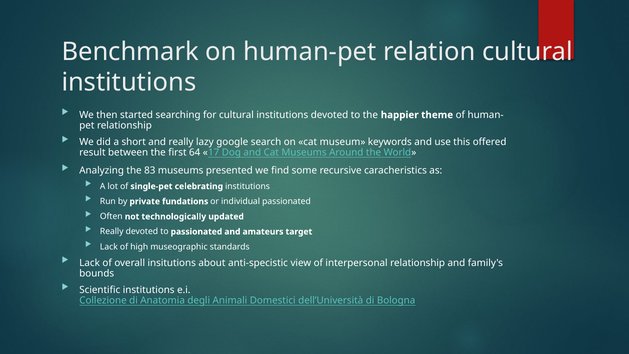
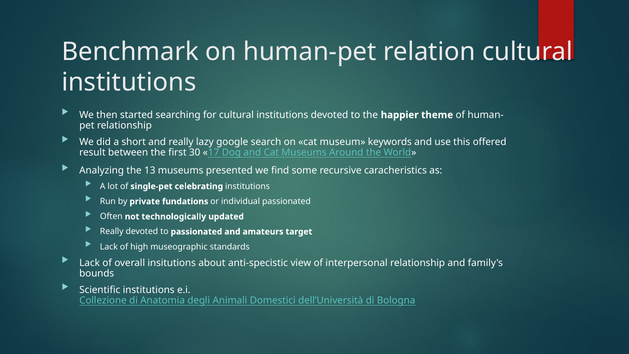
64: 64 -> 30
83: 83 -> 13
